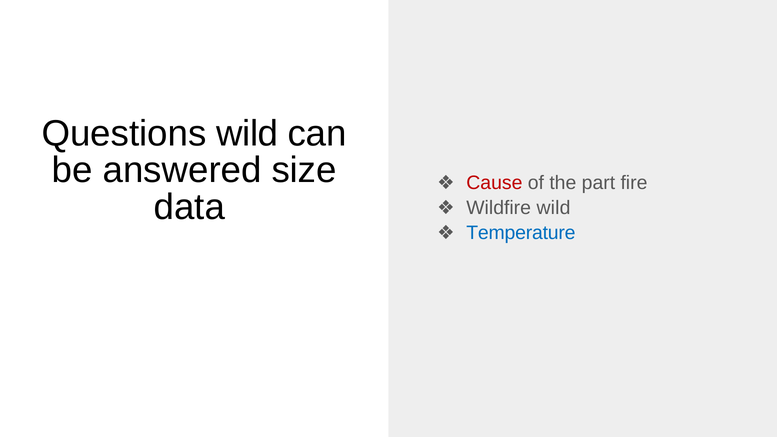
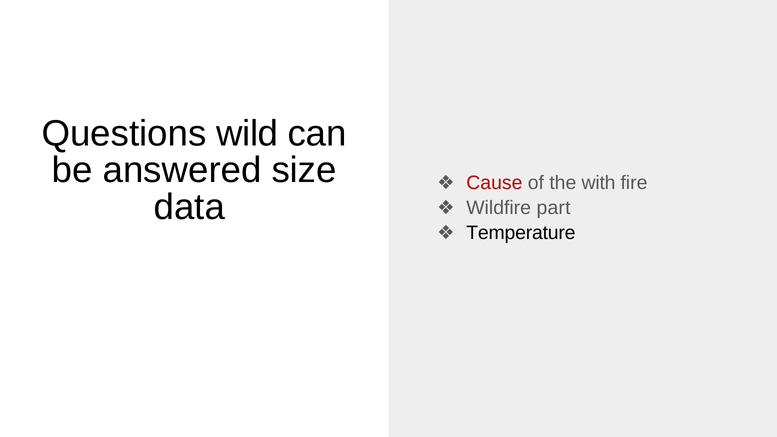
part: part -> with
Wildfire wild: wild -> part
Temperature colour: blue -> black
